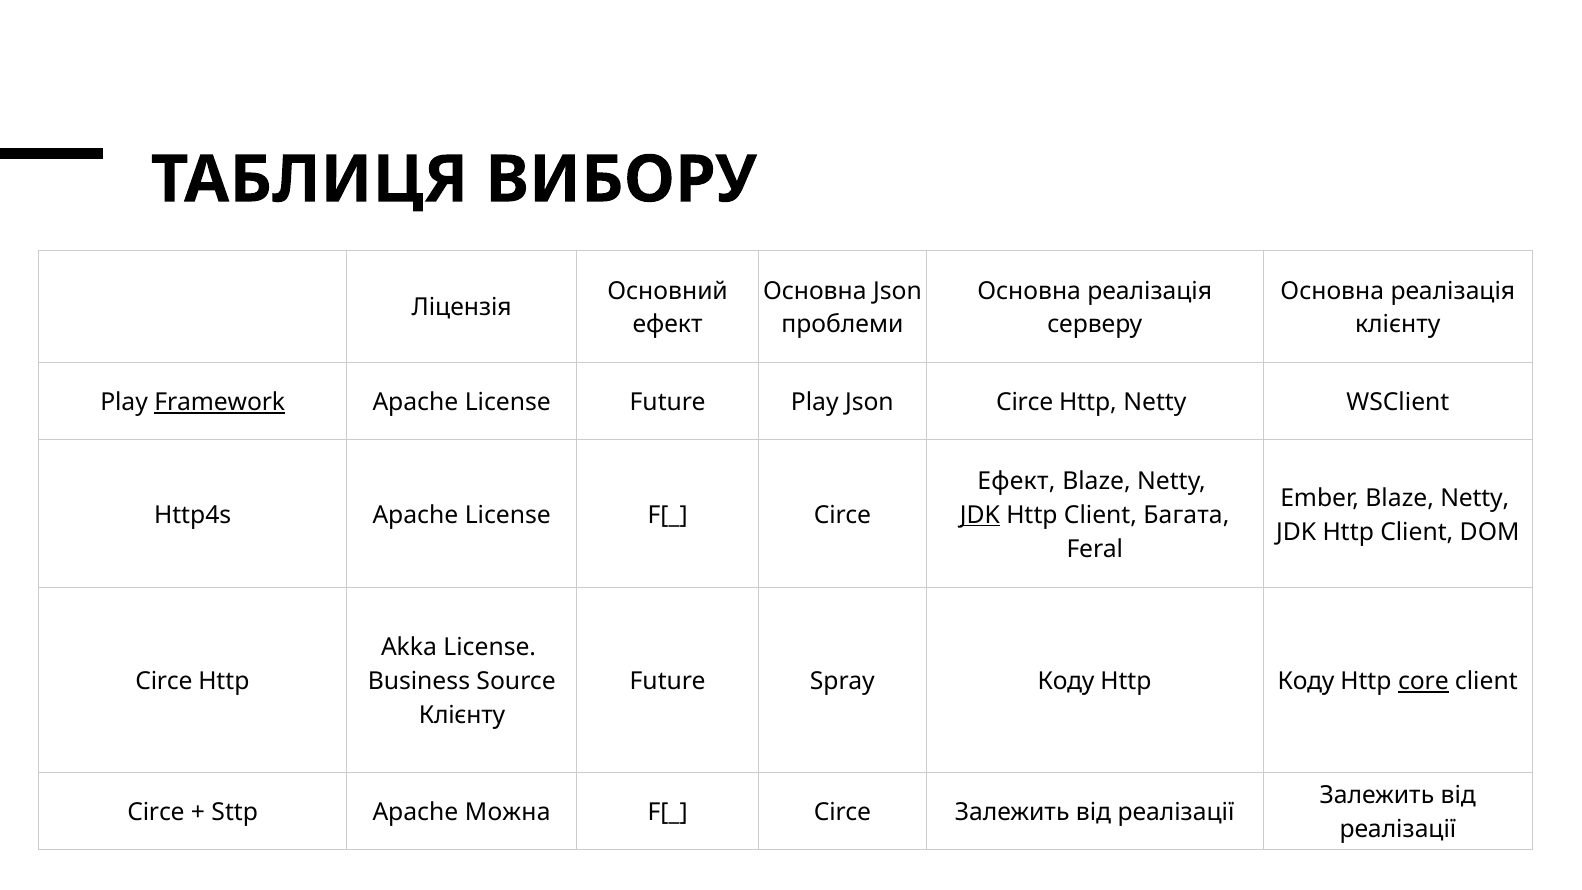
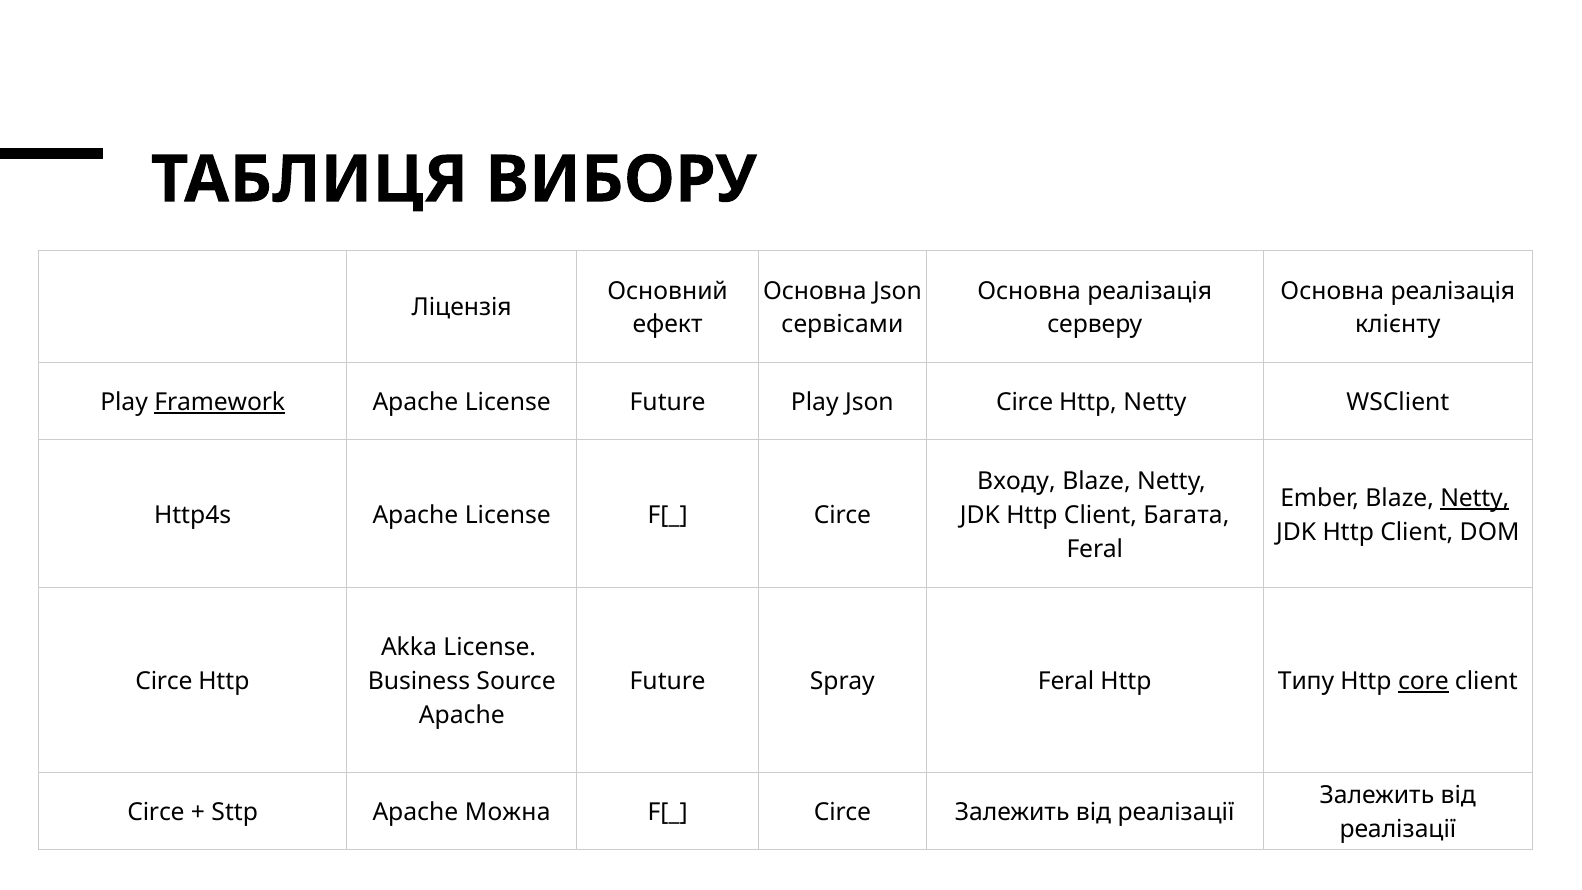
проблеми: проблеми -> сервісами
Ефект at (1016, 481): Ефект -> Входу
Netty at (1475, 498) underline: none -> present
JDK at (980, 515) underline: present -> none
Spray Коду: Коду -> Feral
Http Коду: Коду -> Типу
Клієнту at (462, 715): Клієнту -> Apache
